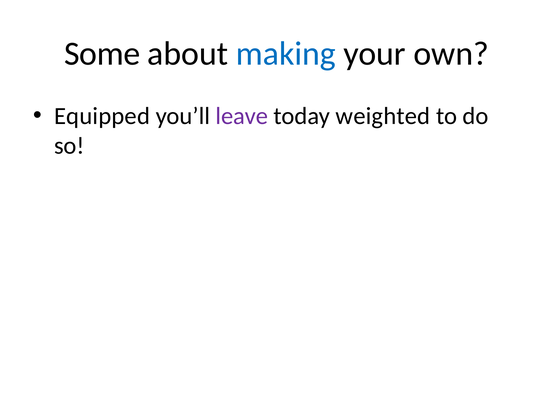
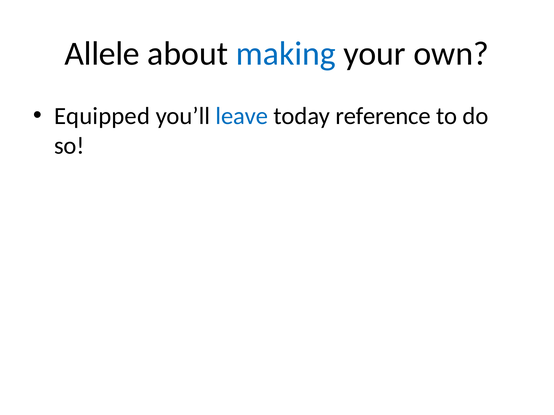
Some: Some -> Allele
leave colour: purple -> blue
weighted: weighted -> reference
